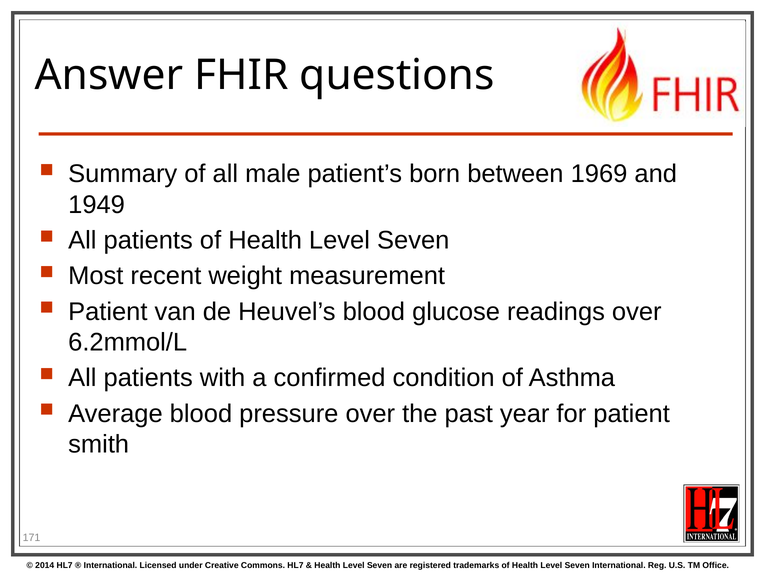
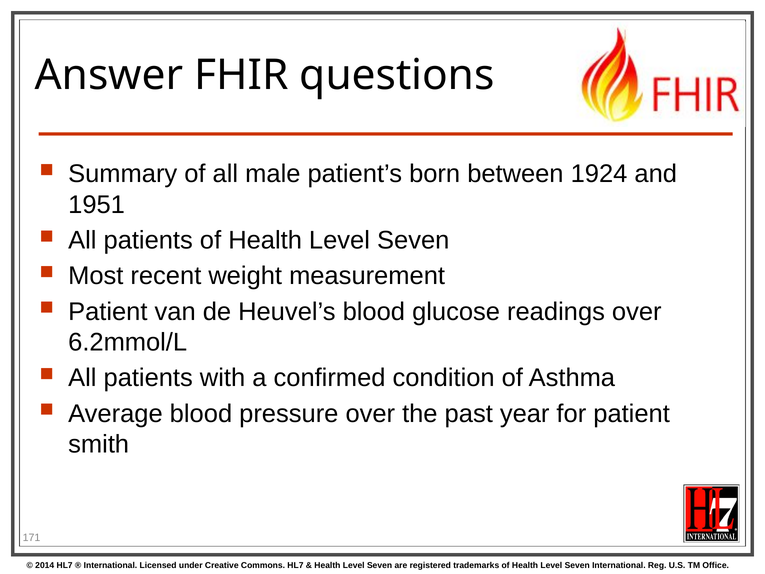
1969: 1969 -> 1924
1949: 1949 -> 1951
